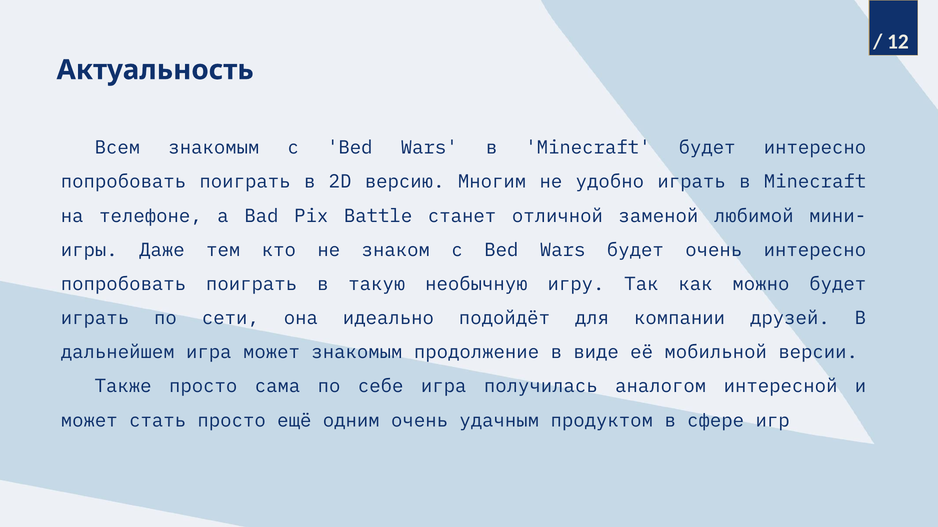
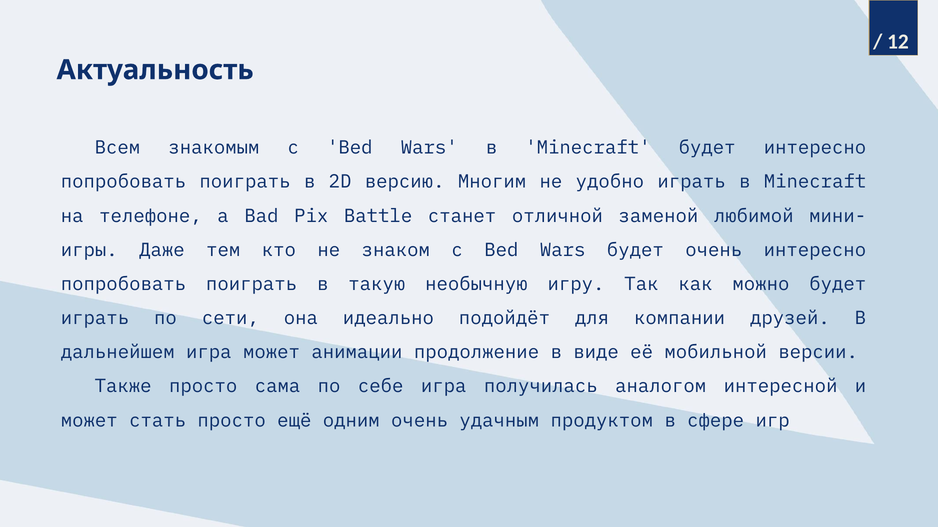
может знакомым: знакомым -> анимации
